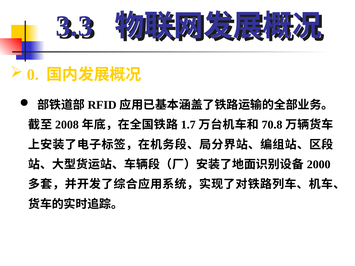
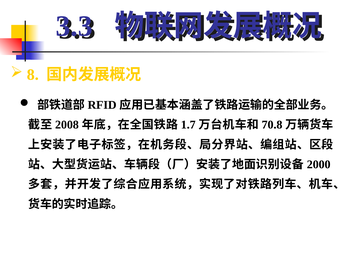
0: 0 -> 8
